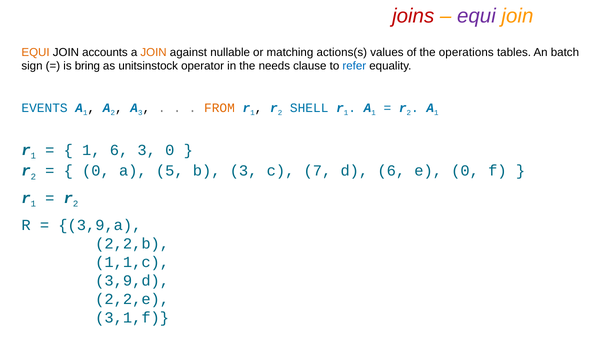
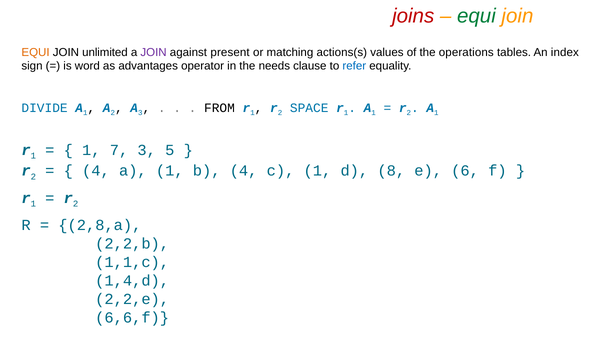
equi at (476, 16) colour: purple -> green
accounts: accounts -> unlimited
JOIN at (154, 52) colour: orange -> purple
nullable: nullable -> present
batch: batch -> index
bring: bring -> word
unitsinstock: unitsinstock -> advantages
EVENTS: EVENTS -> DIVIDE
FROM colour: orange -> black
SHELL: SHELL -> SPACE
1 6: 6 -> 7
3 0: 0 -> 5
0 at (96, 171): 0 -> 4
5 at (170, 171): 5 -> 1
b 3: 3 -> 4
c 7: 7 -> 1
d 6: 6 -> 8
e 0: 0 -> 6
3,9,a: 3,9,a -> 2,8,a
3,9,d: 3,9,d -> 1,4,d
3,1,f: 3,1,f -> 6,6,f
